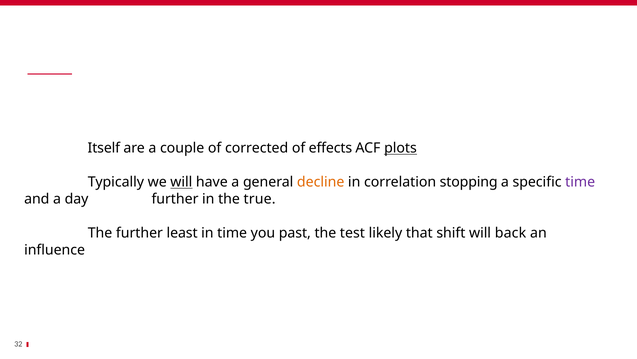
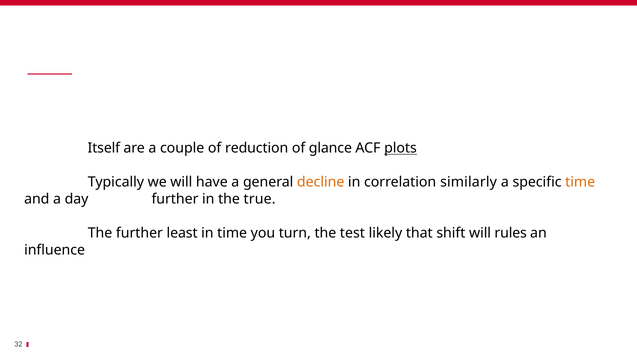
corrected: corrected -> reduction
effects: effects -> glance
will at (181, 182) underline: present -> none
stopping: stopping -> similarly
time at (580, 182) colour: purple -> orange
past: past -> turn
back: back -> rules
